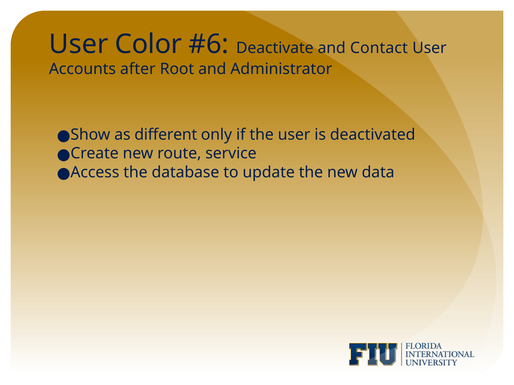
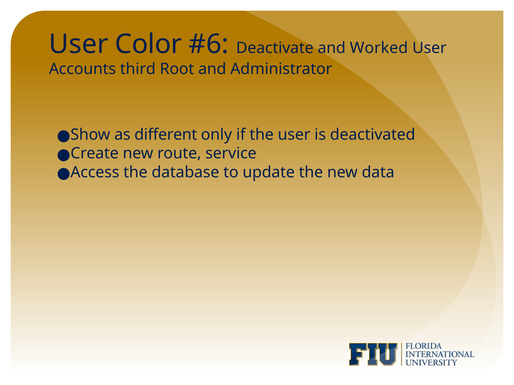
Contact: Contact -> Worked
after: after -> third
